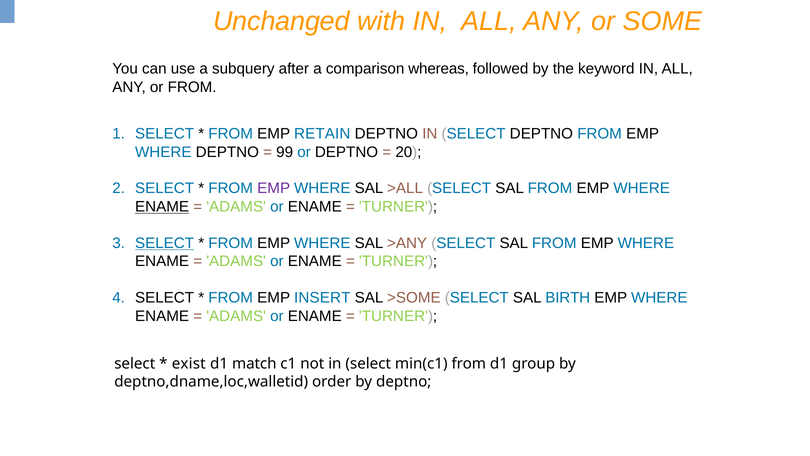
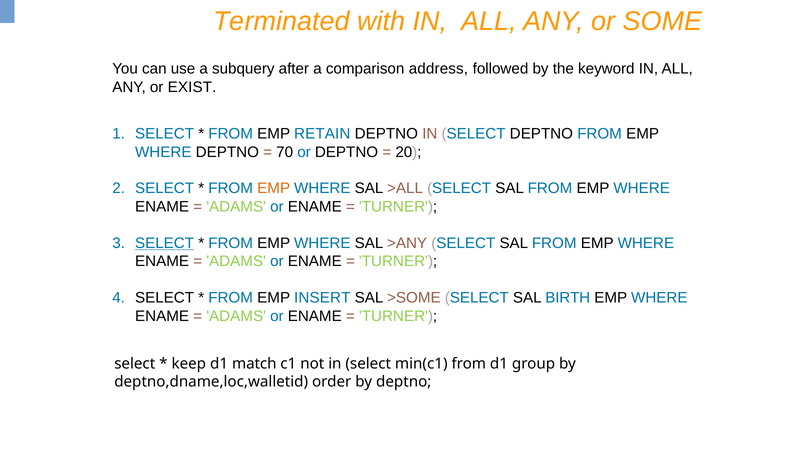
Unchanged: Unchanged -> Terminated
whereas: whereas -> address
or FROM: FROM -> EXIST
99: 99 -> 70
EMP at (274, 188) colour: purple -> orange
ENAME at (162, 207) underline: present -> none
exist: exist -> keep
